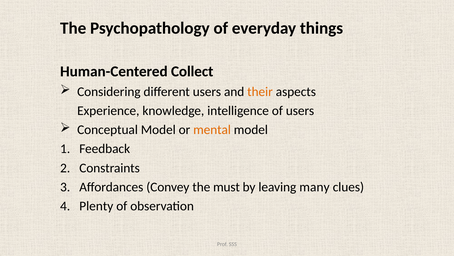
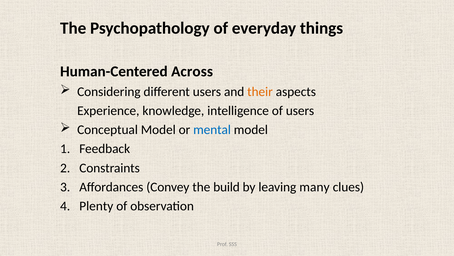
Collect: Collect -> Across
mental colour: orange -> blue
must: must -> build
